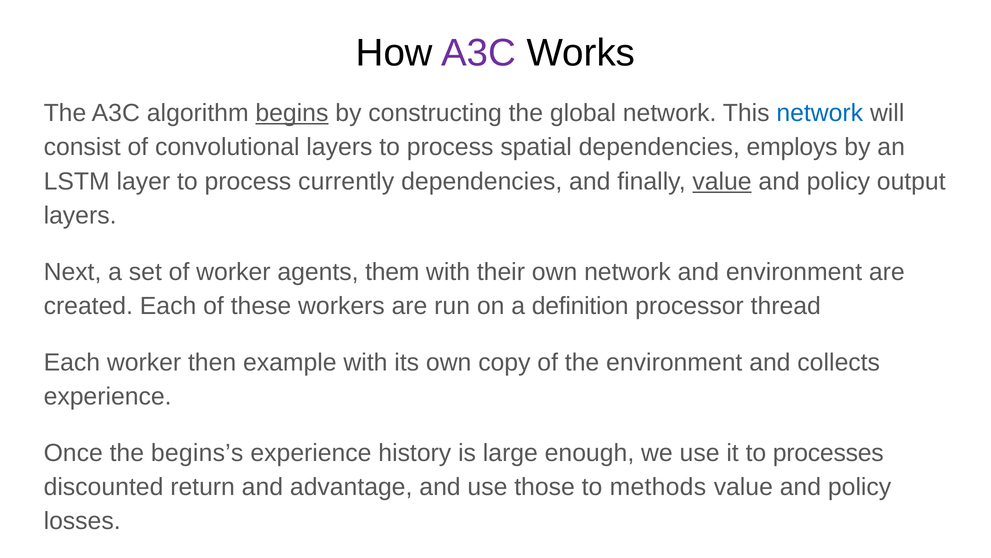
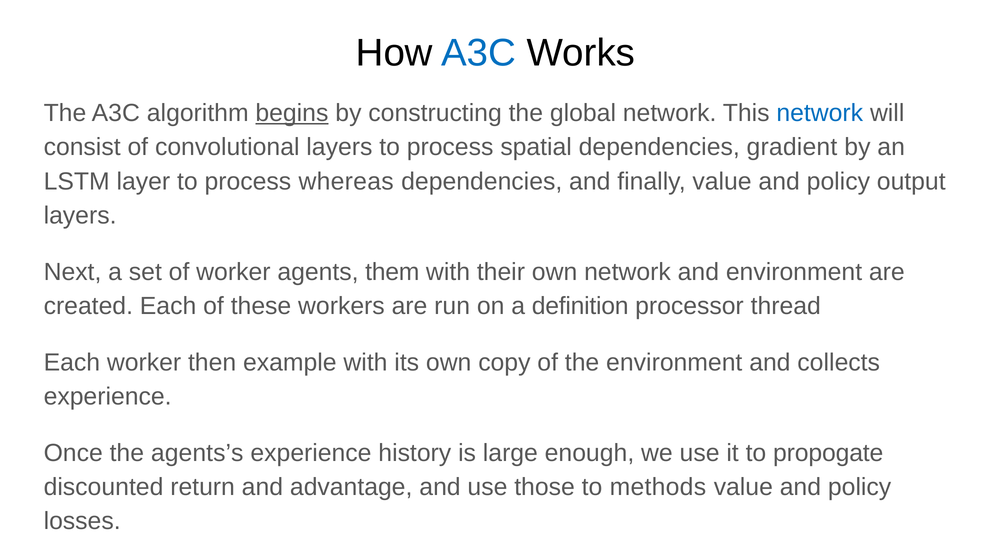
A3C at (479, 53) colour: purple -> blue
employs: employs -> gradient
currently: currently -> whereas
value at (722, 181) underline: present -> none
begins’s: begins’s -> agents’s
processes: processes -> propogate
